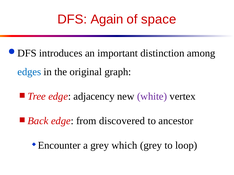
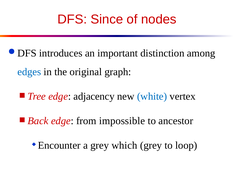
Again: Again -> Since
space: space -> nodes
white colour: purple -> blue
discovered: discovered -> impossible
